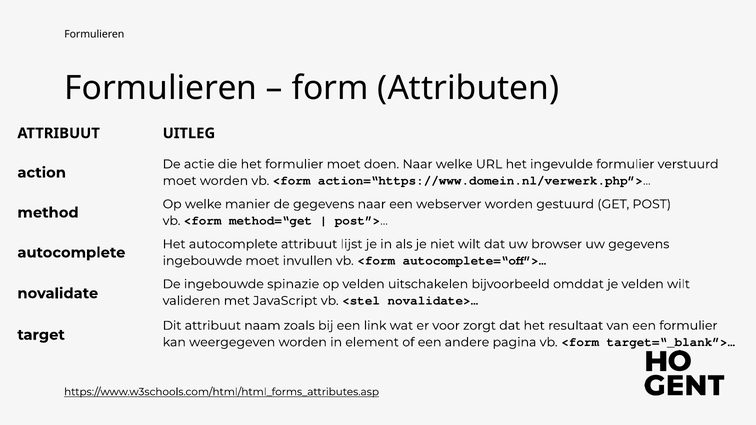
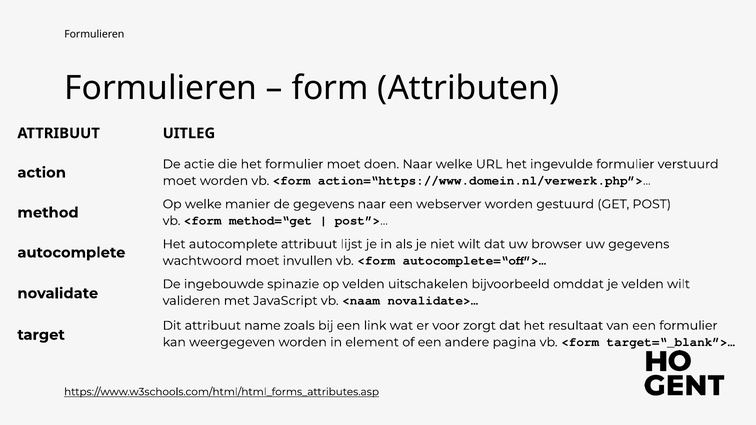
ingebouwde at (202, 261): ingebouwde -> wachtwoord
<stel: <stel -> <naam
naam: naam -> name
